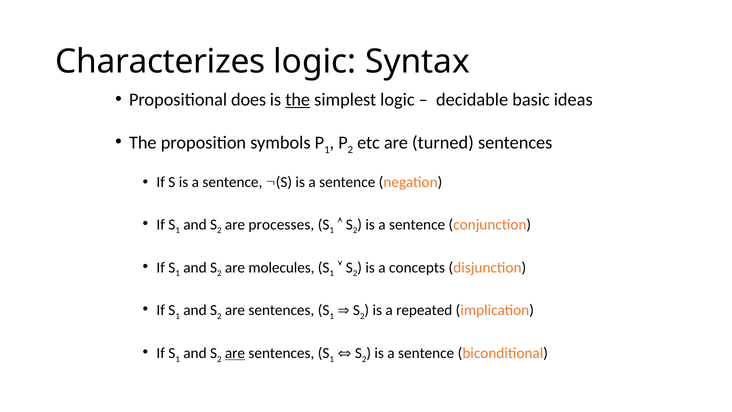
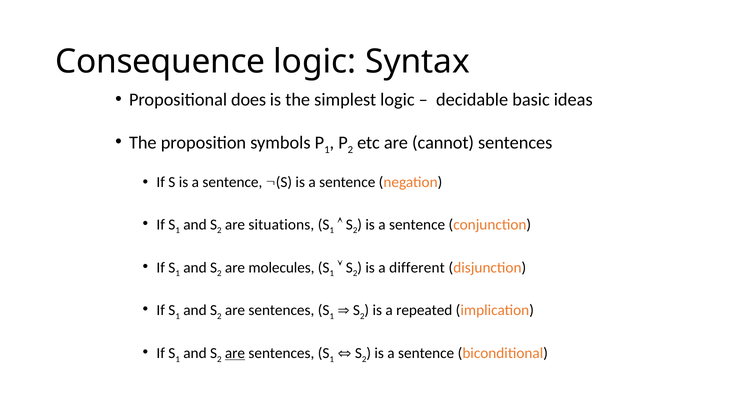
Characterizes: Characterizes -> Consequence
the at (298, 99) underline: present -> none
turned: turned -> cannot
processes: processes -> situations
concepts: concepts -> different
